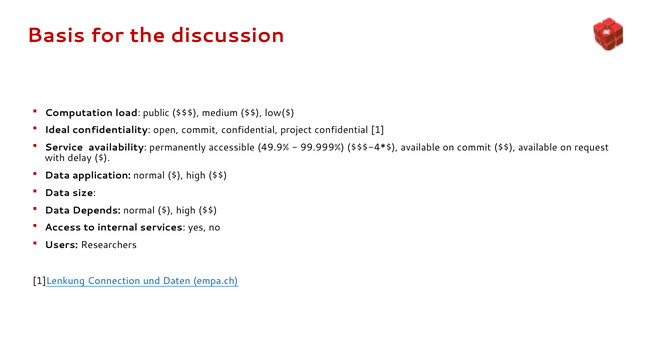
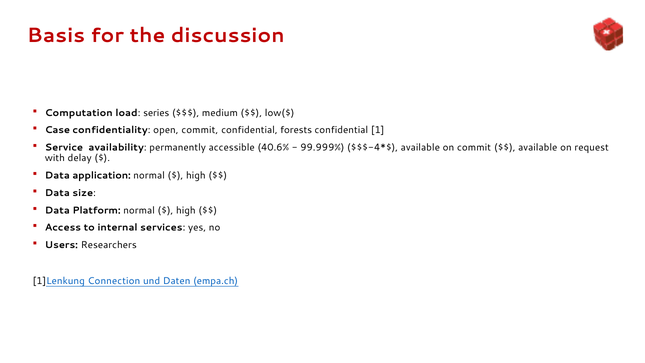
public: public -> series
Ideal: Ideal -> Case
project: project -> forests
49.9%: 49.9% -> 40.6%
Depends: Depends -> Platform
